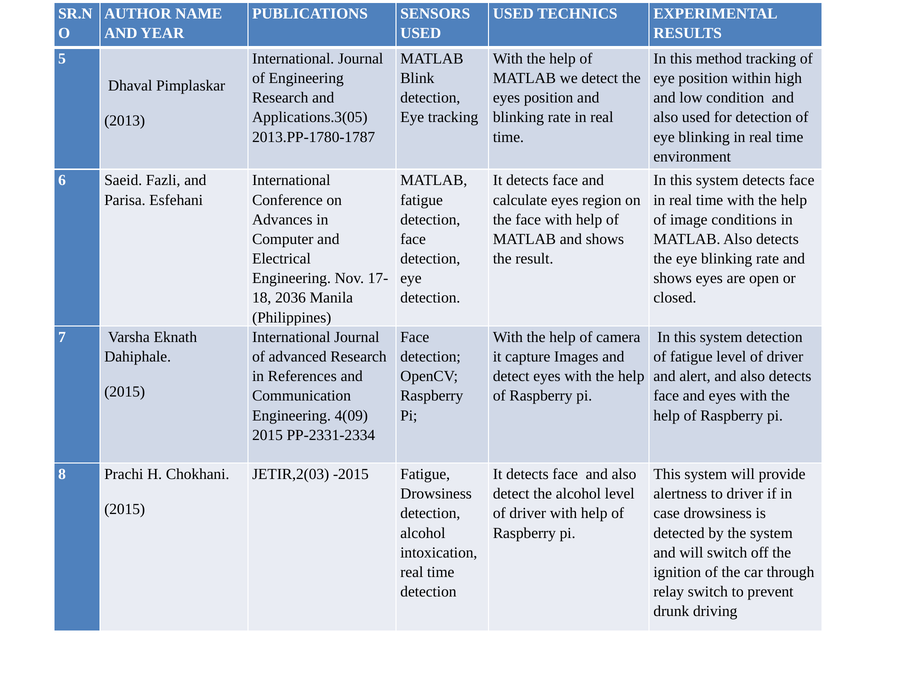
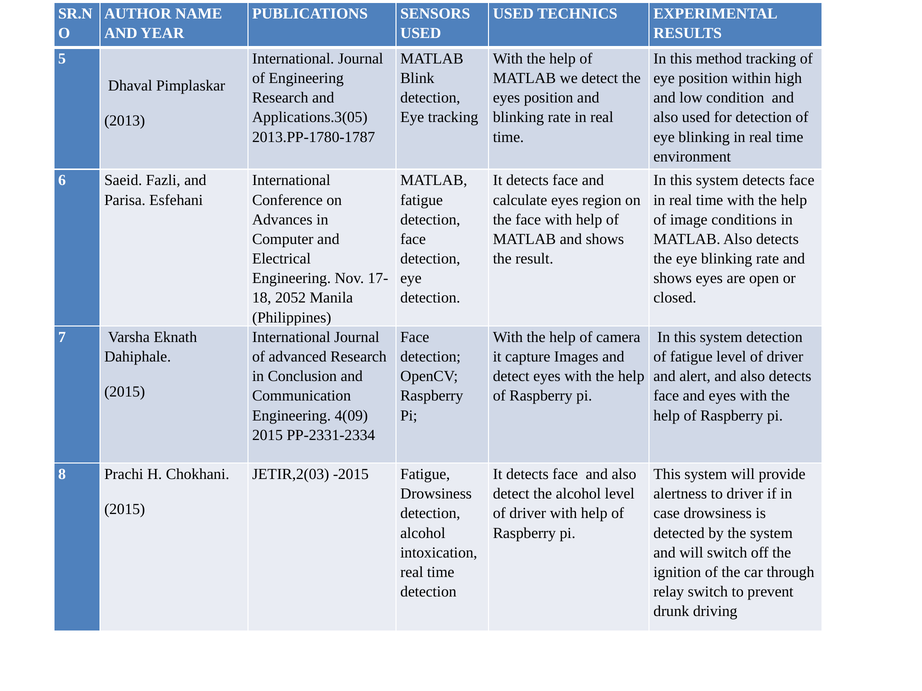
2036: 2036 -> 2052
References: References -> Conclusion
